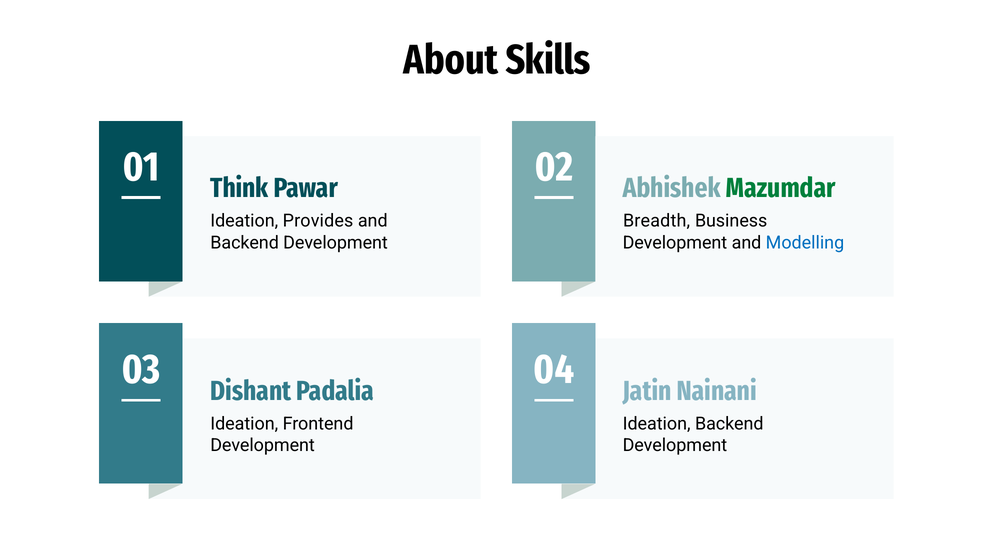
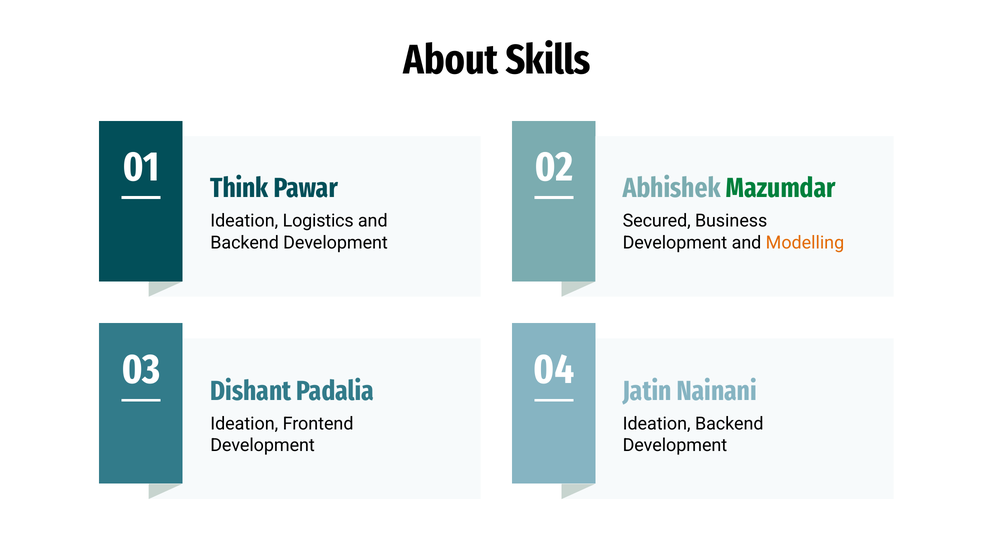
Provides: Provides -> Logistics
Breadth: Breadth -> Secured
Modelling colour: blue -> orange
